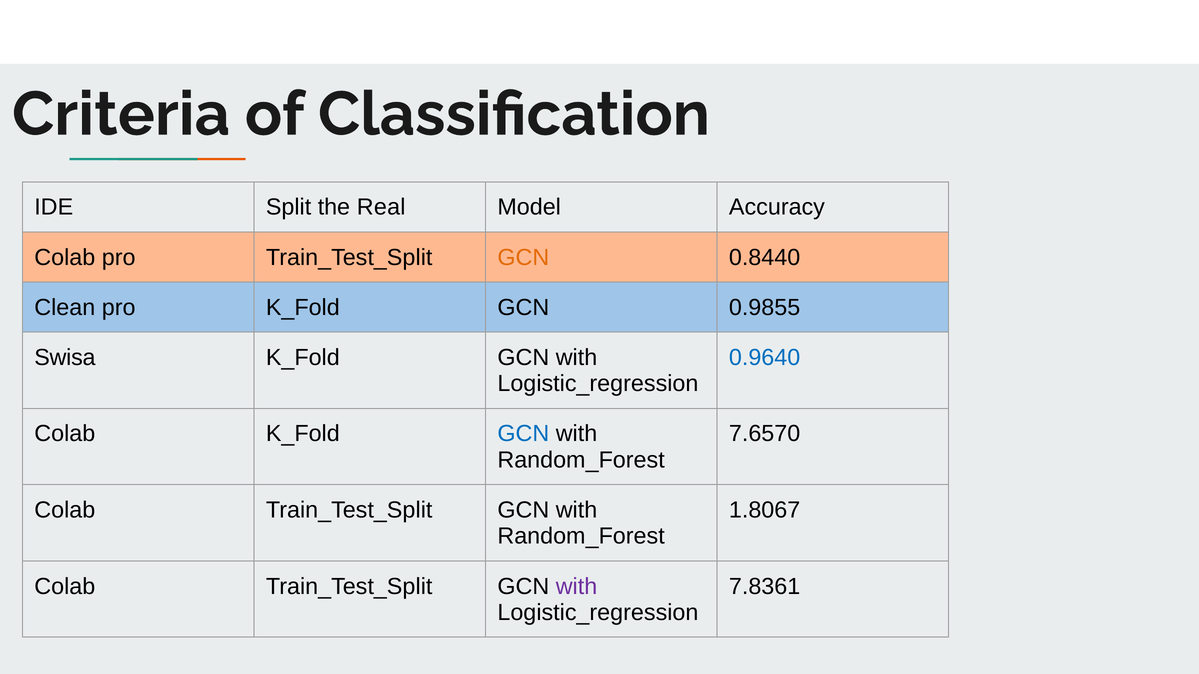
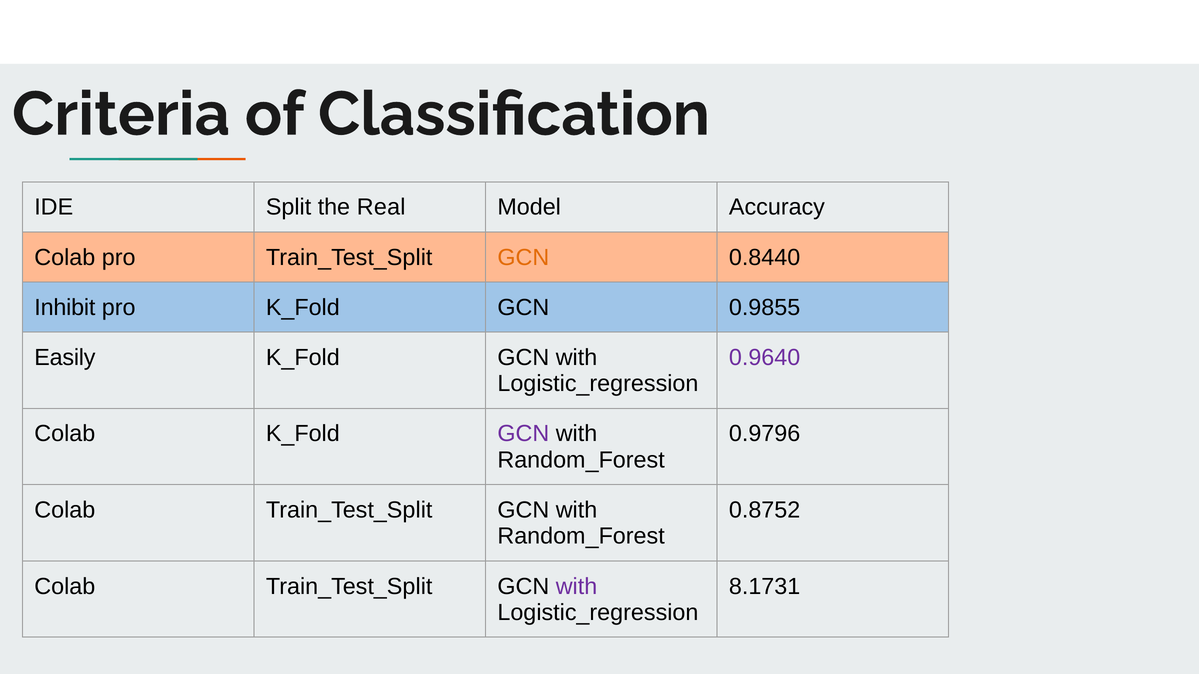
Clean: Clean -> Inhibit
Swisa: Swisa -> Easily
0.9640 colour: blue -> purple
GCN at (523, 434) colour: blue -> purple
7.6570: 7.6570 -> 0.9796
1.8067: 1.8067 -> 0.8752
7.8361: 7.8361 -> 8.1731
